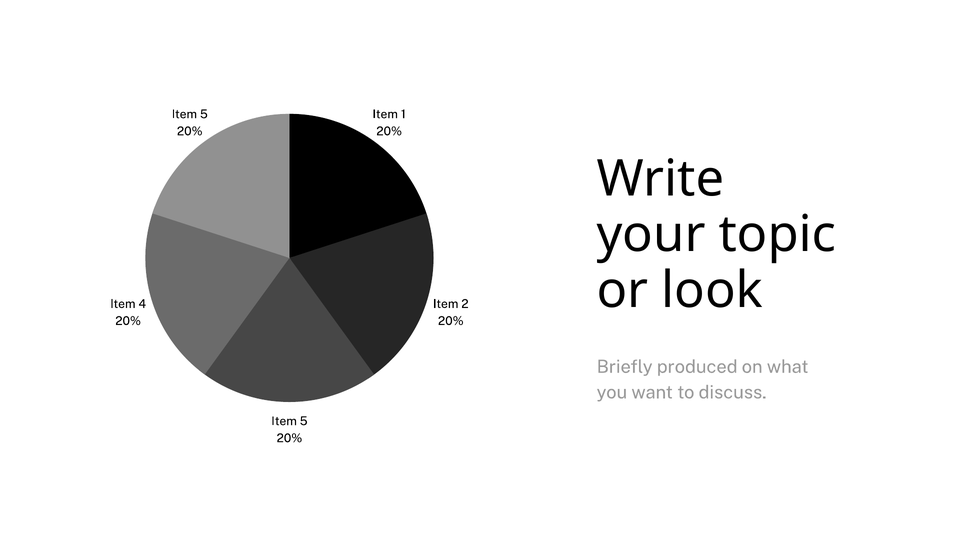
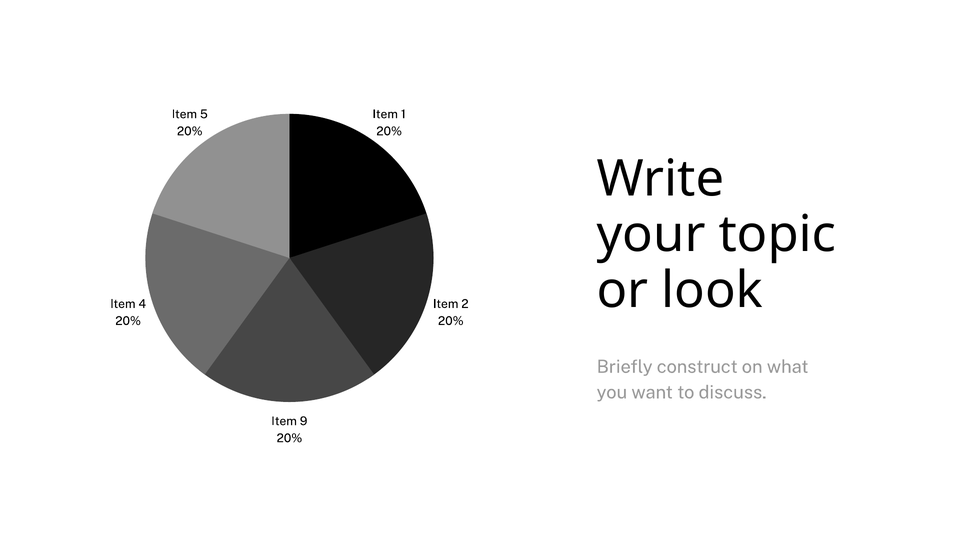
produced: produced -> construct
5 at (304, 421): 5 -> 9
